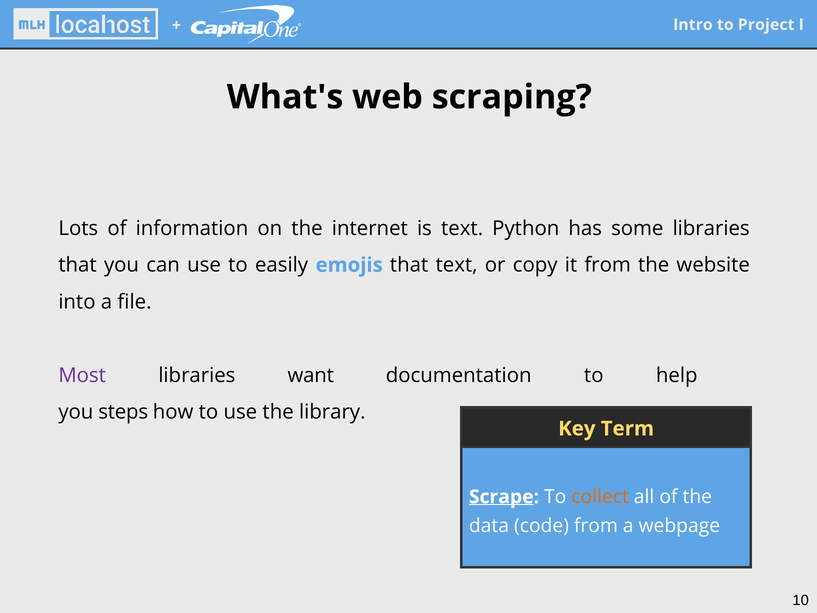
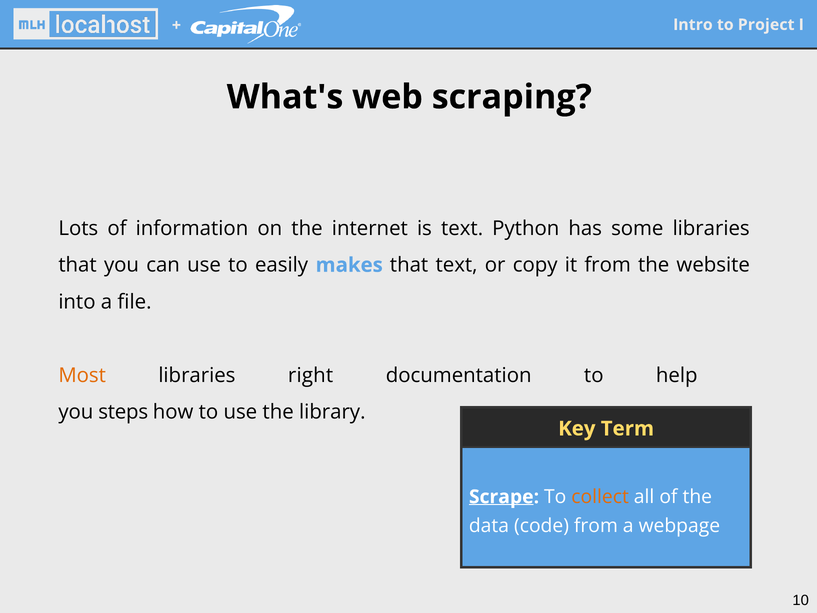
emojis: emojis -> makes
Most colour: purple -> orange
want: want -> right
